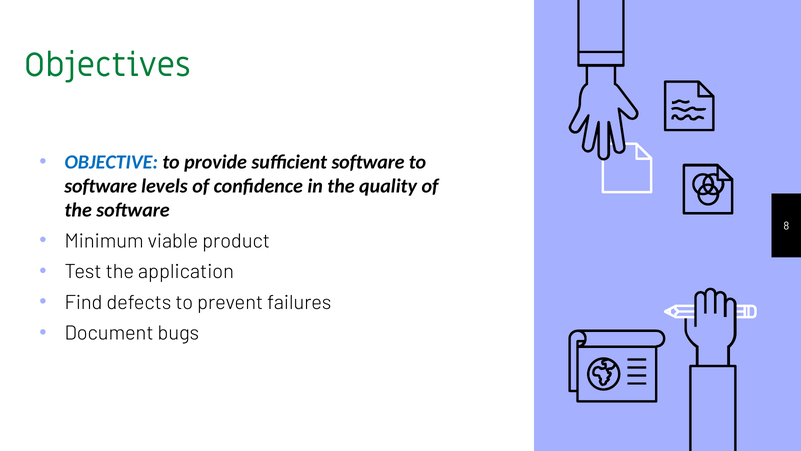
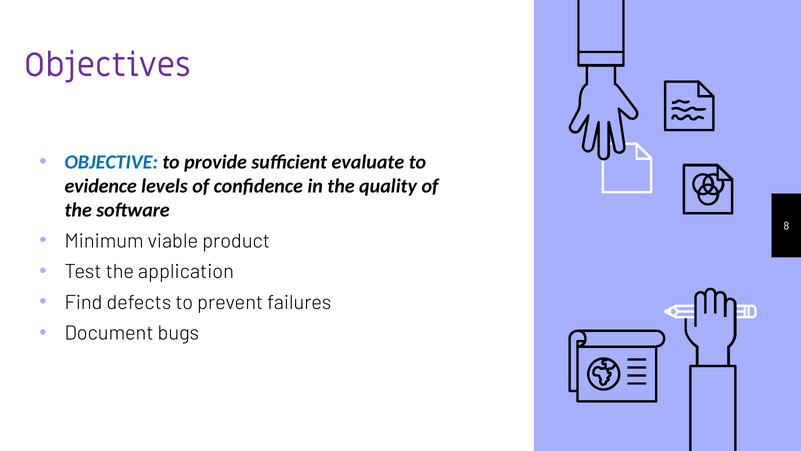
Objectives colour: green -> purple
sufficient software: software -> evaluate
software at (101, 186): software -> evidence
